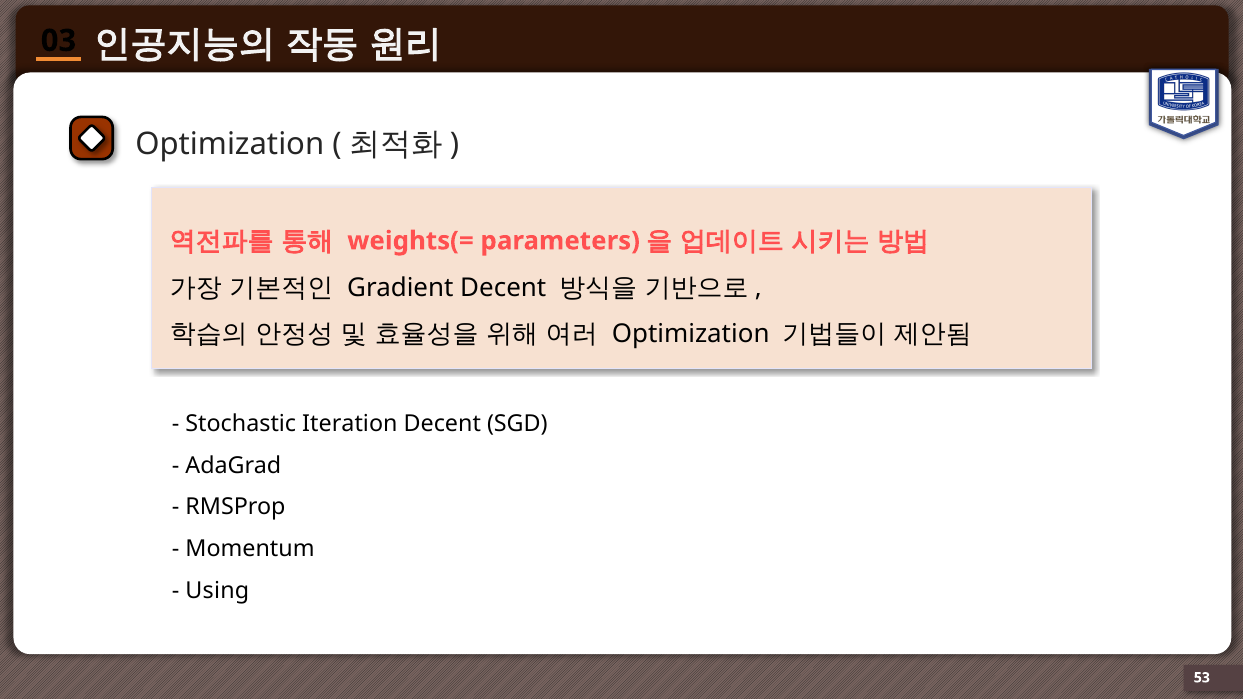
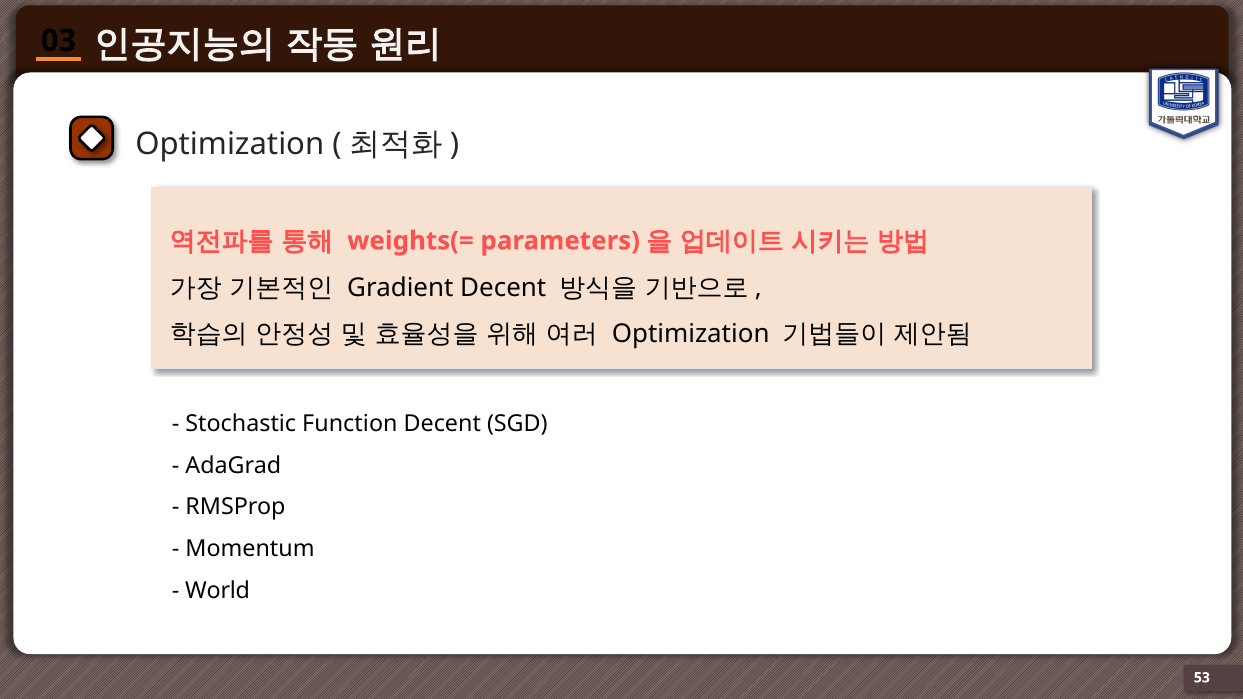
Iteration: Iteration -> Function
Using: Using -> World
